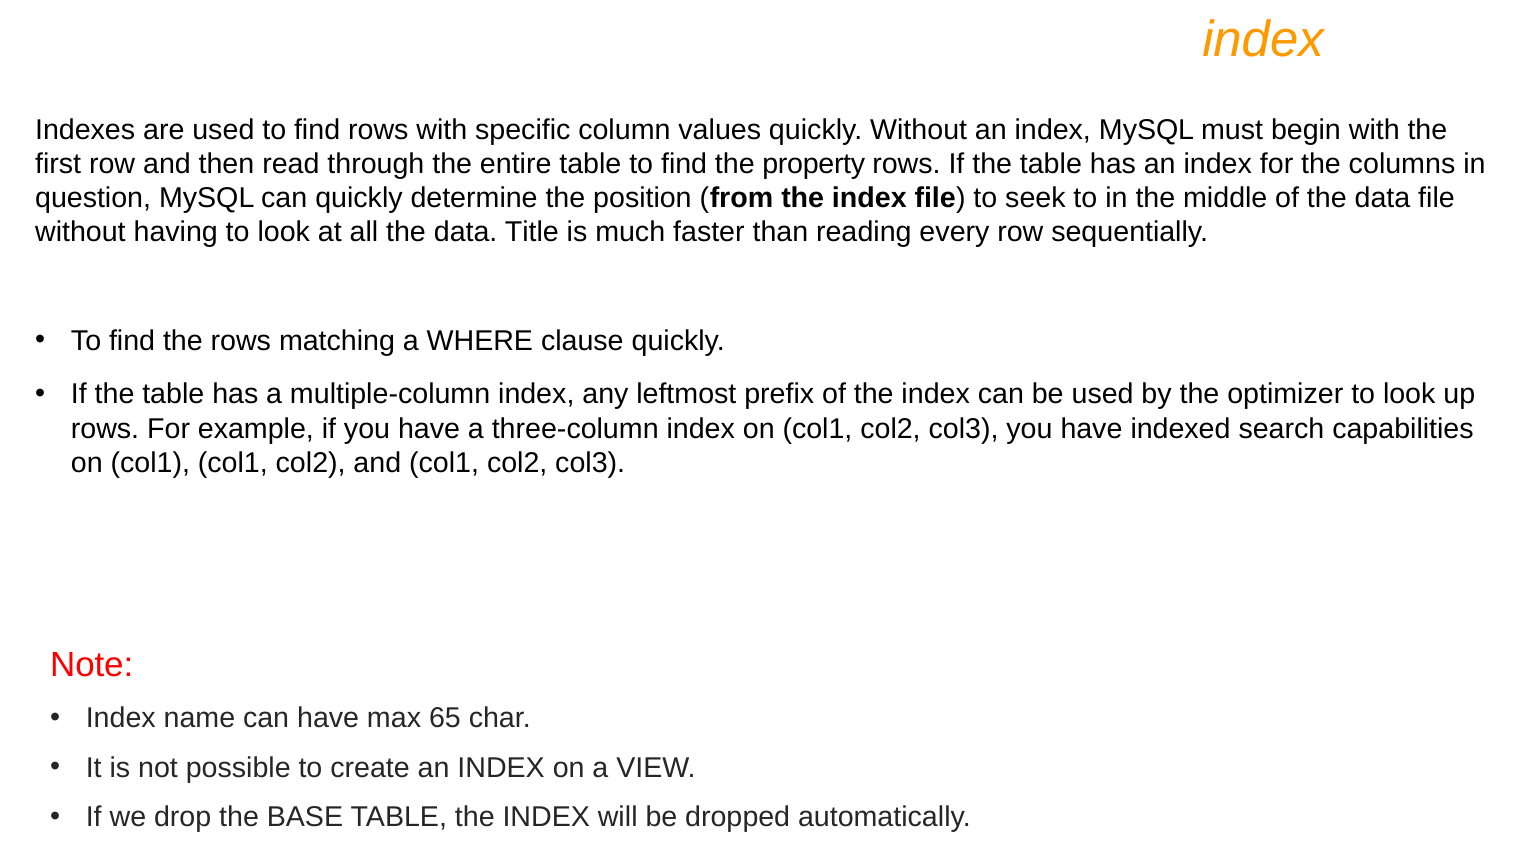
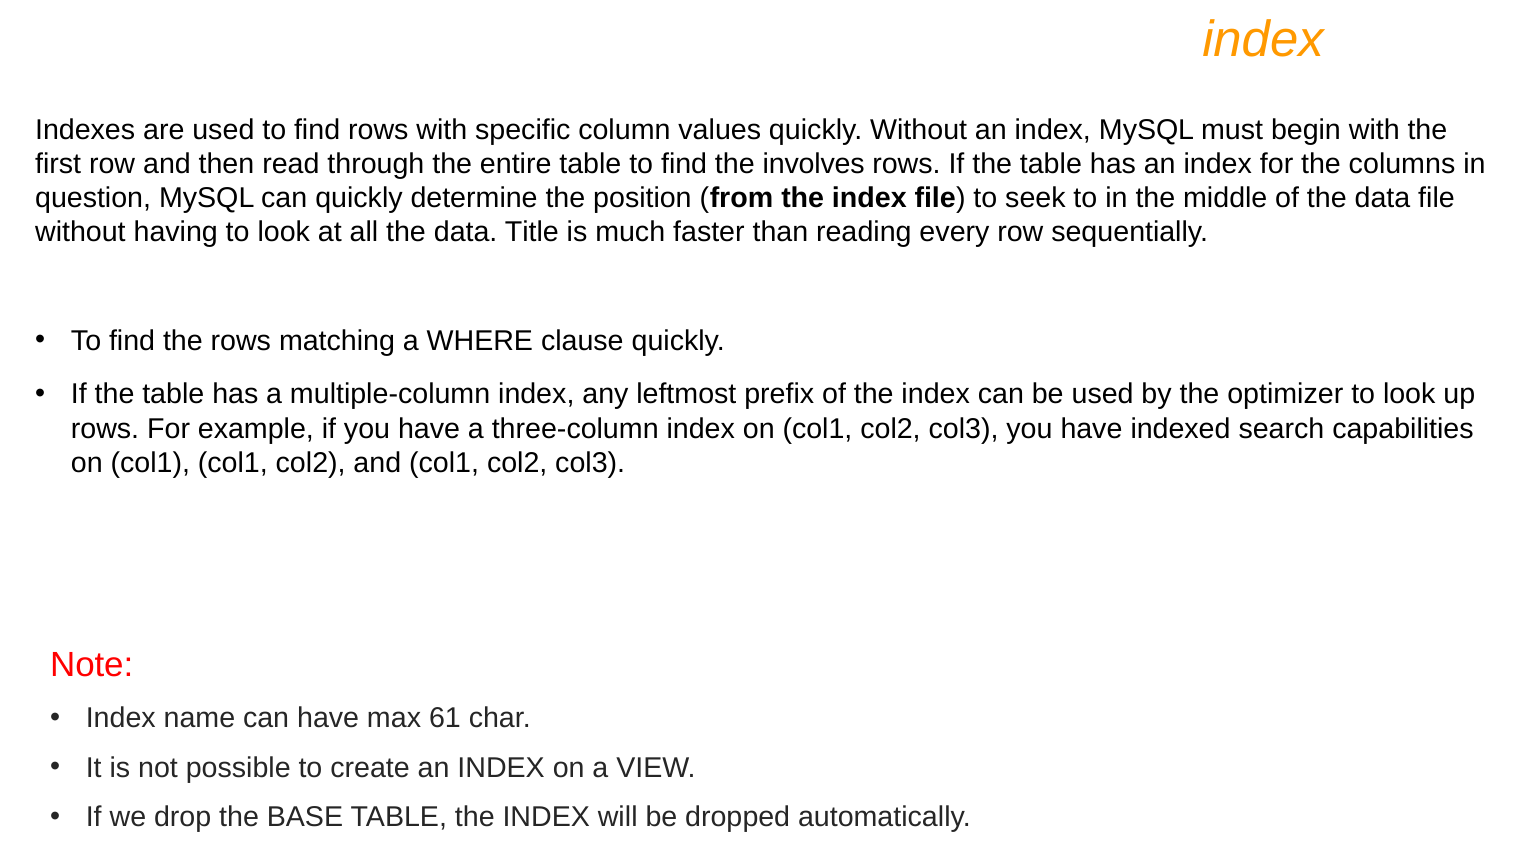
property: property -> involves
65: 65 -> 61
